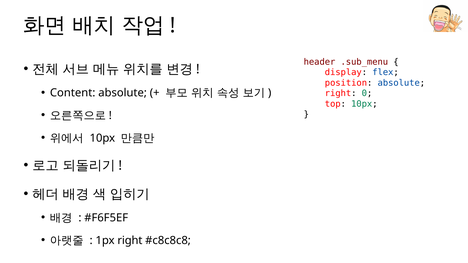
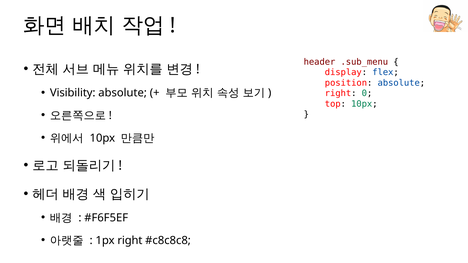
Content: Content -> Visibility
